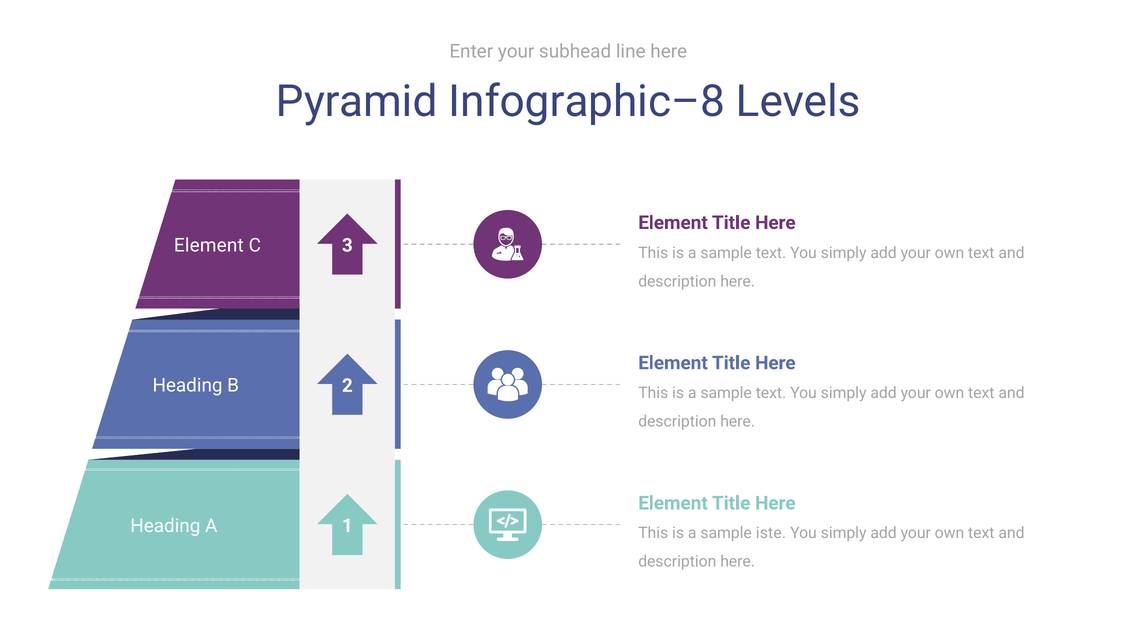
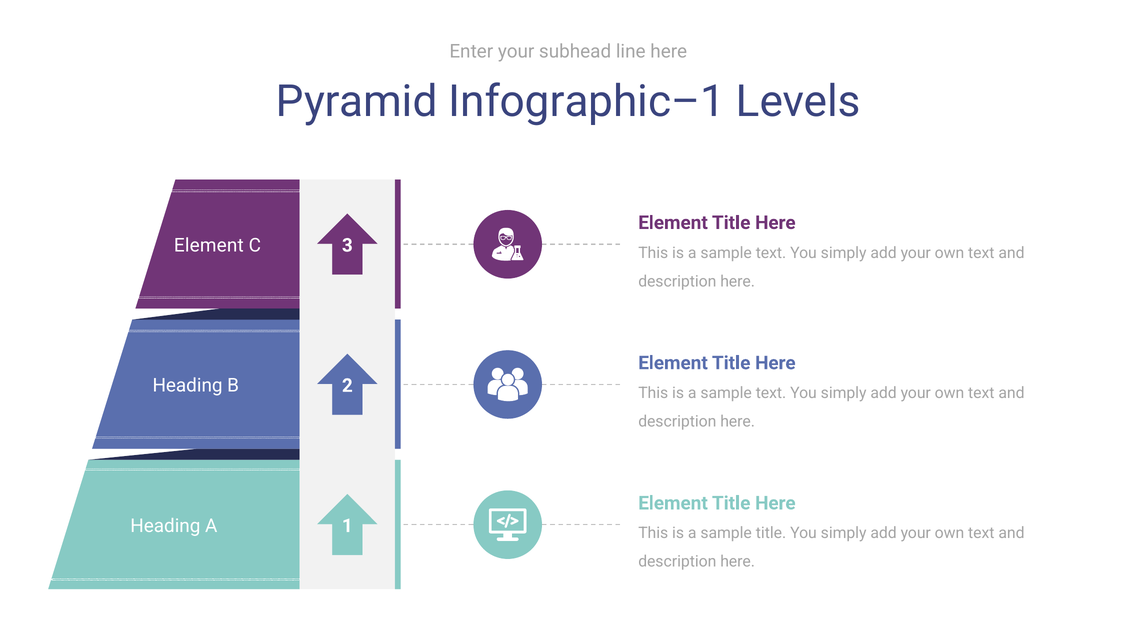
Infographic–8: Infographic–8 -> Infographic–1
sample iste: iste -> title
